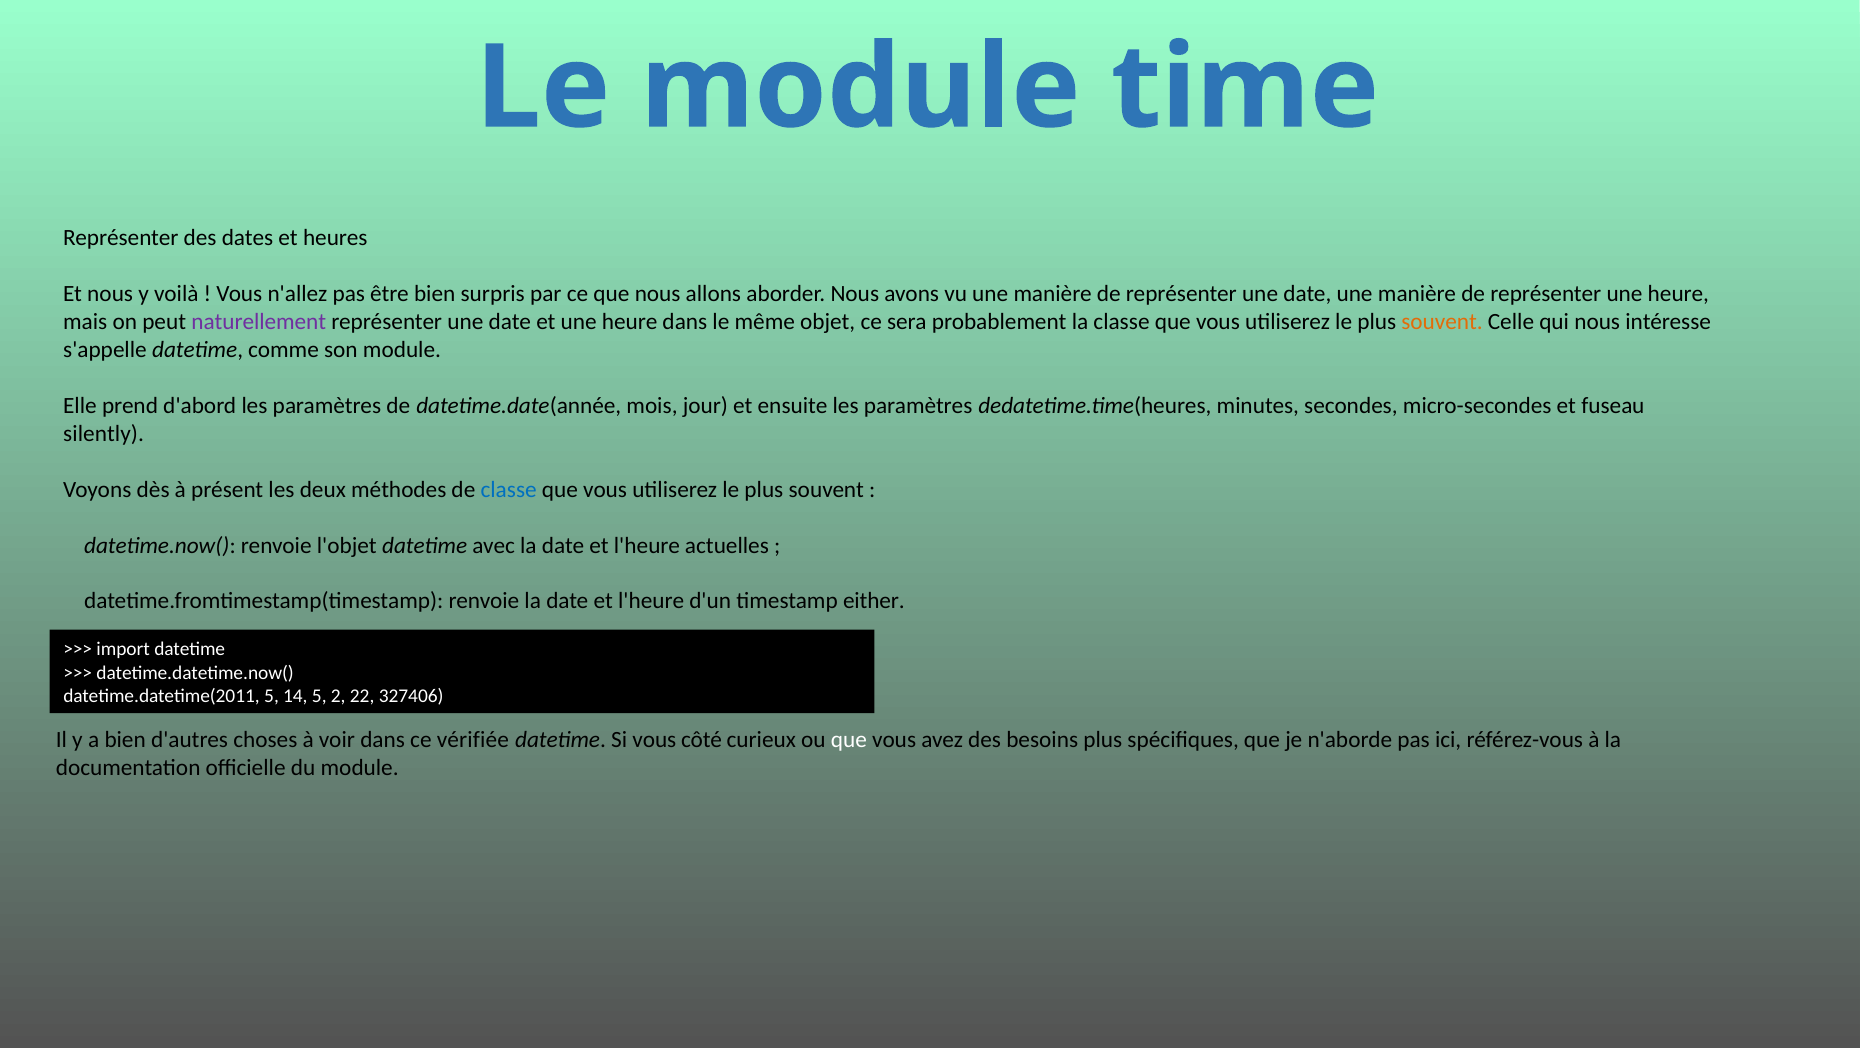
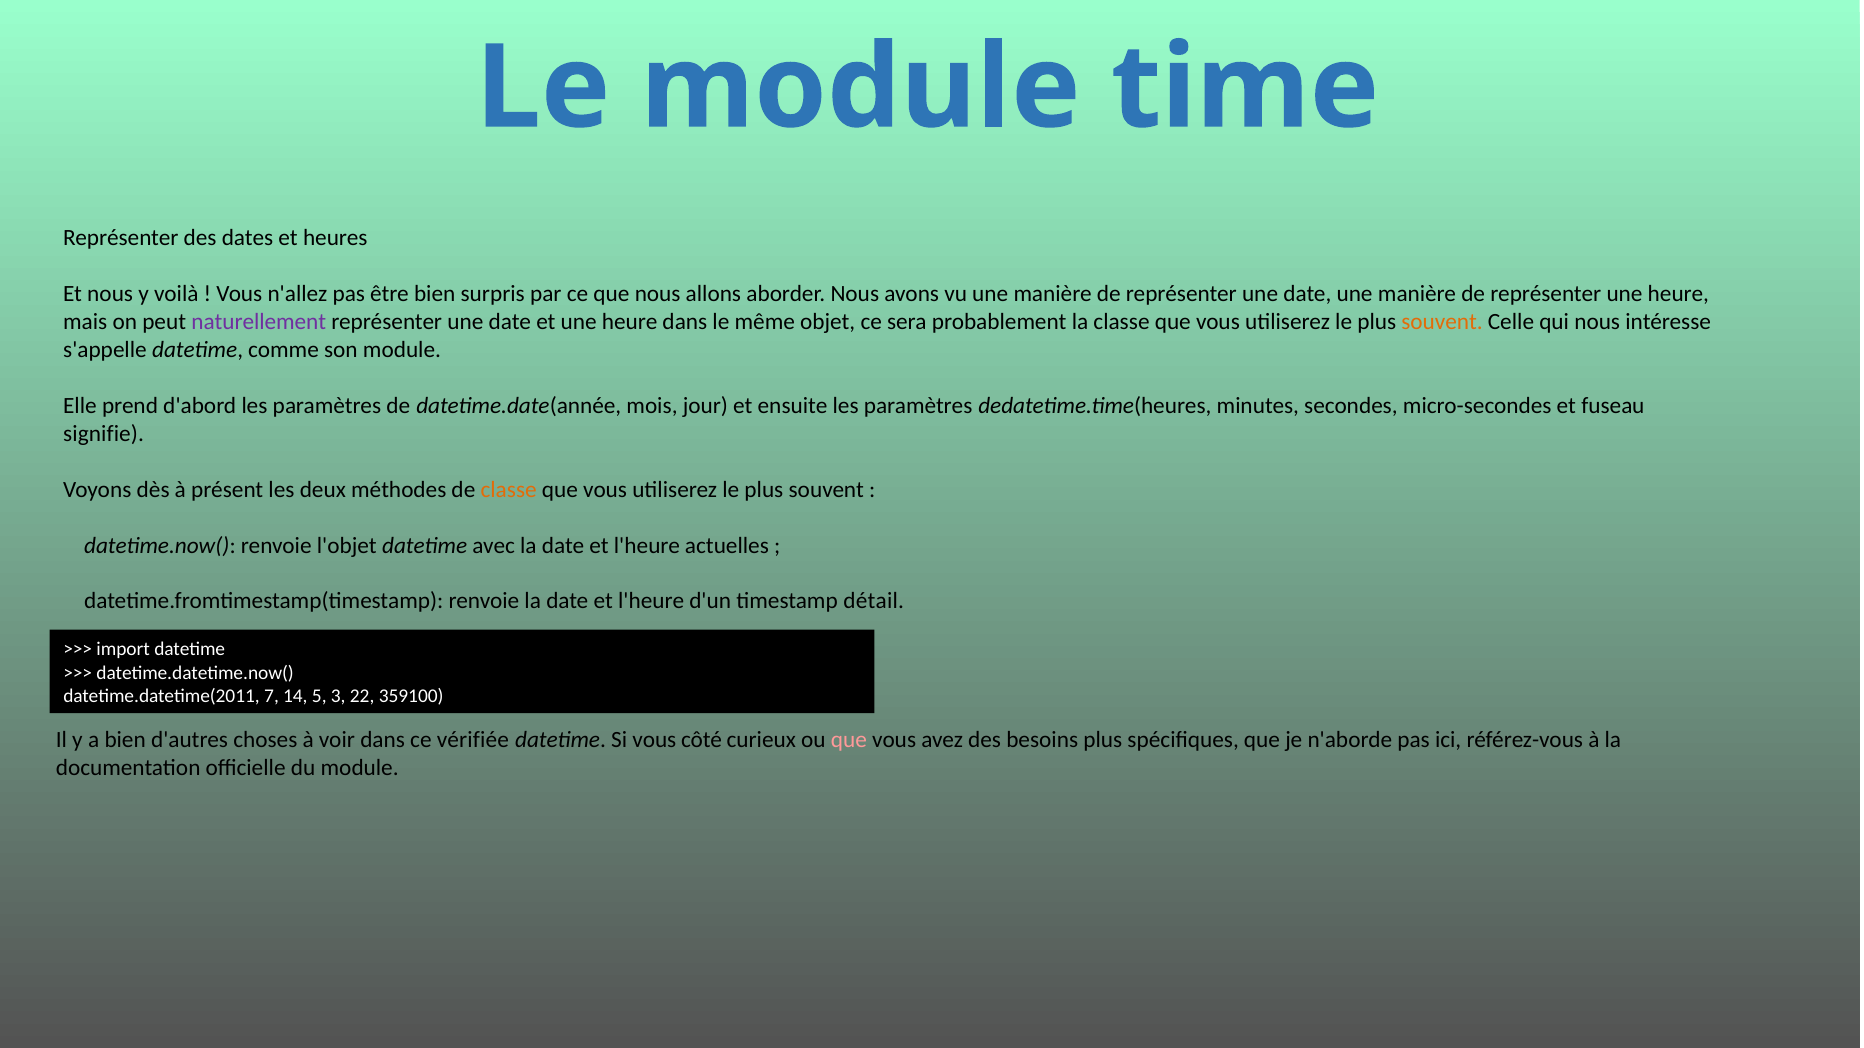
silently: silently -> signifie
classe at (509, 490) colour: blue -> orange
either: either -> détail
datetime.datetime(2011 5: 5 -> 7
2: 2 -> 3
327406: 327406 -> 359100
que at (849, 740) colour: white -> pink
